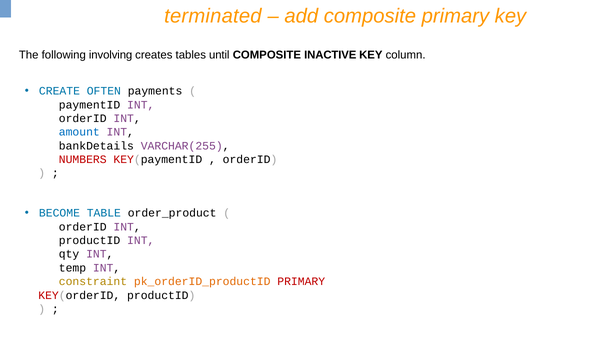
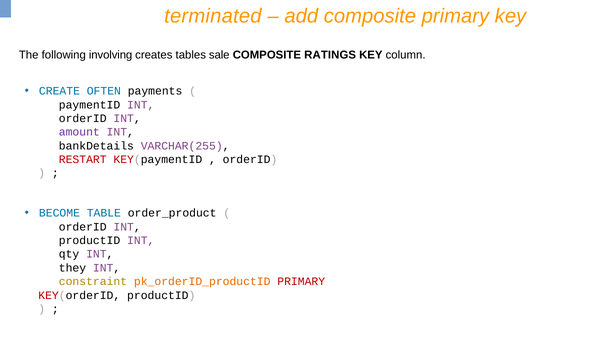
until: until -> sale
INACTIVE: INACTIVE -> RATINGS
amount colour: blue -> purple
NUMBERS: NUMBERS -> RESTART
temp: temp -> they
